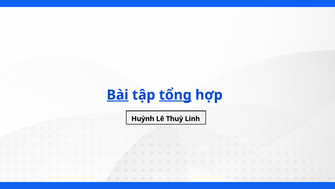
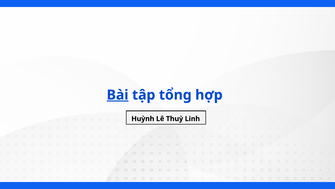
tổng underline: present -> none
